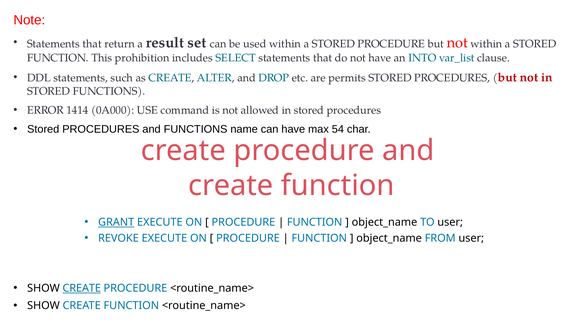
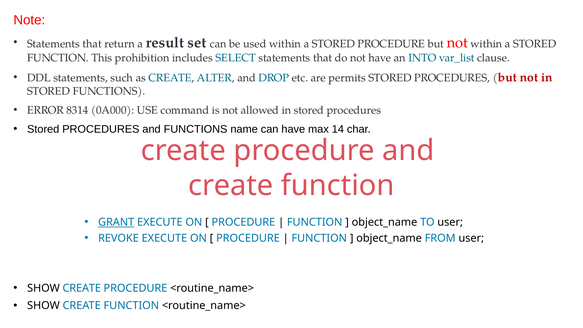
1414: 1414 -> 8314
54: 54 -> 14
CREATE at (82, 288) underline: present -> none
